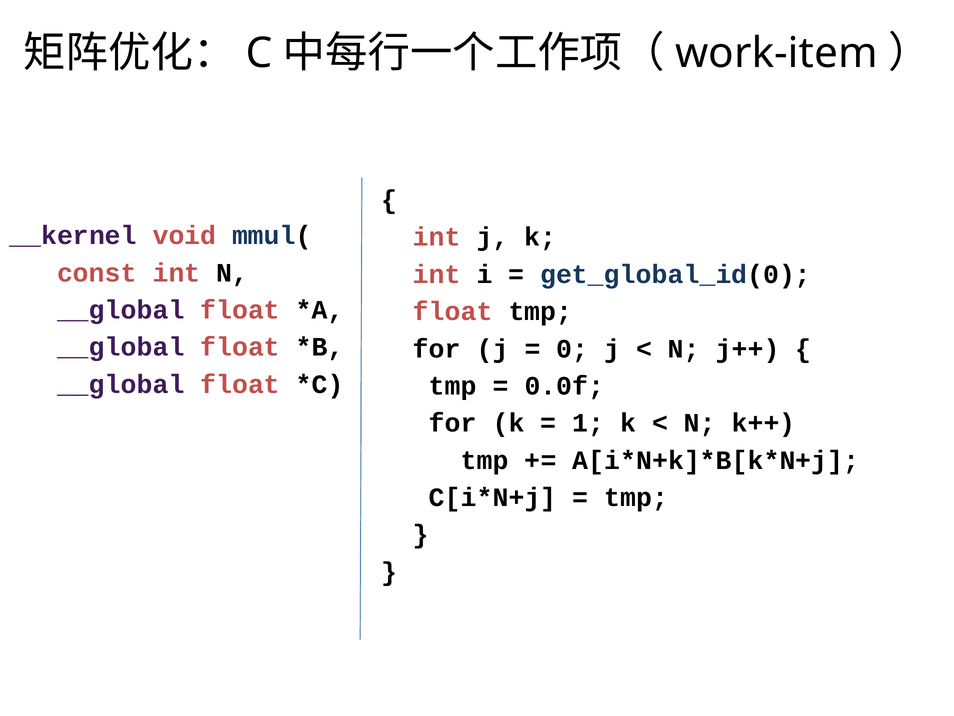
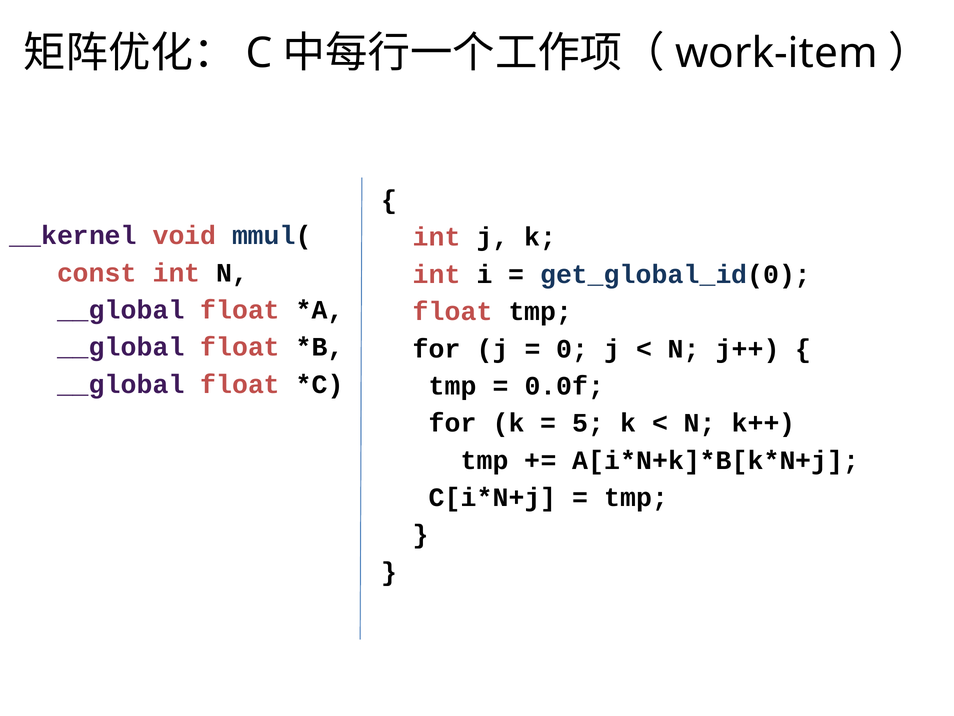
1: 1 -> 5
